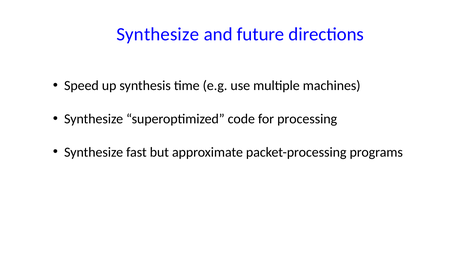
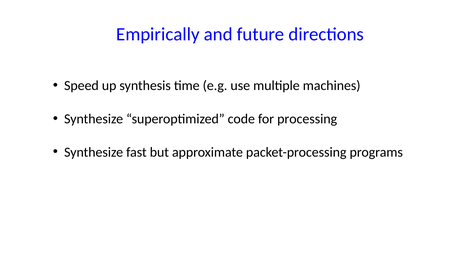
Synthesize at (158, 34): Synthesize -> Empirically
